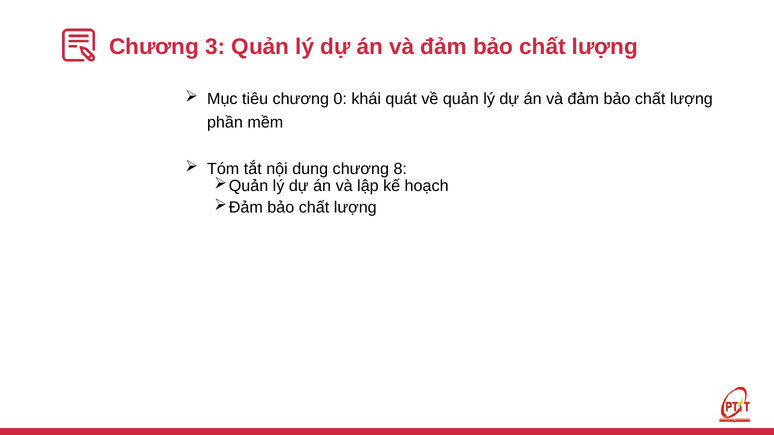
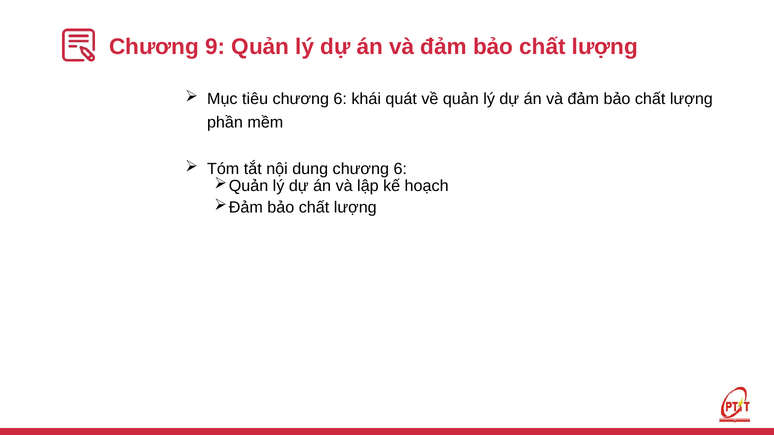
3: 3 -> 9
tiêu chương 0: 0 -> 6
dung chương 8: 8 -> 6
